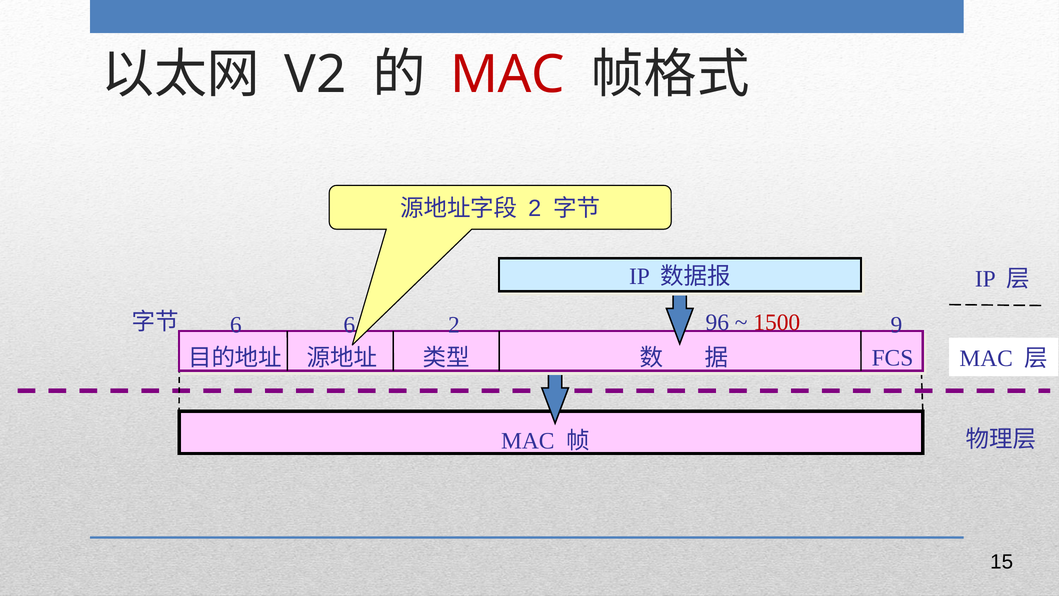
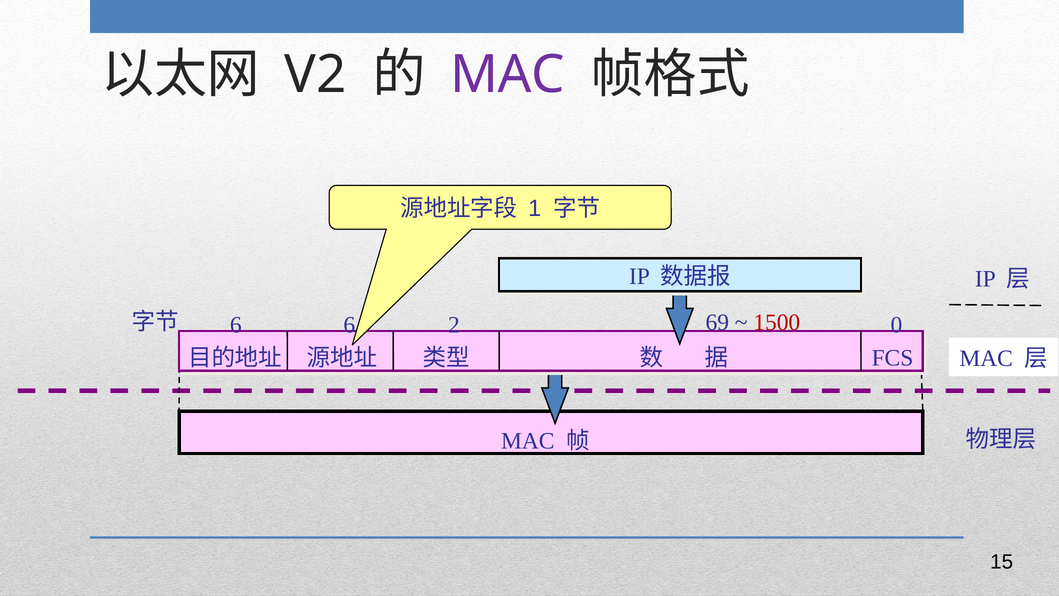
MAC at (508, 75) colour: red -> purple
2 at (535, 208): 2 -> 1
96: 96 -> 69
9: 9 -> 0
